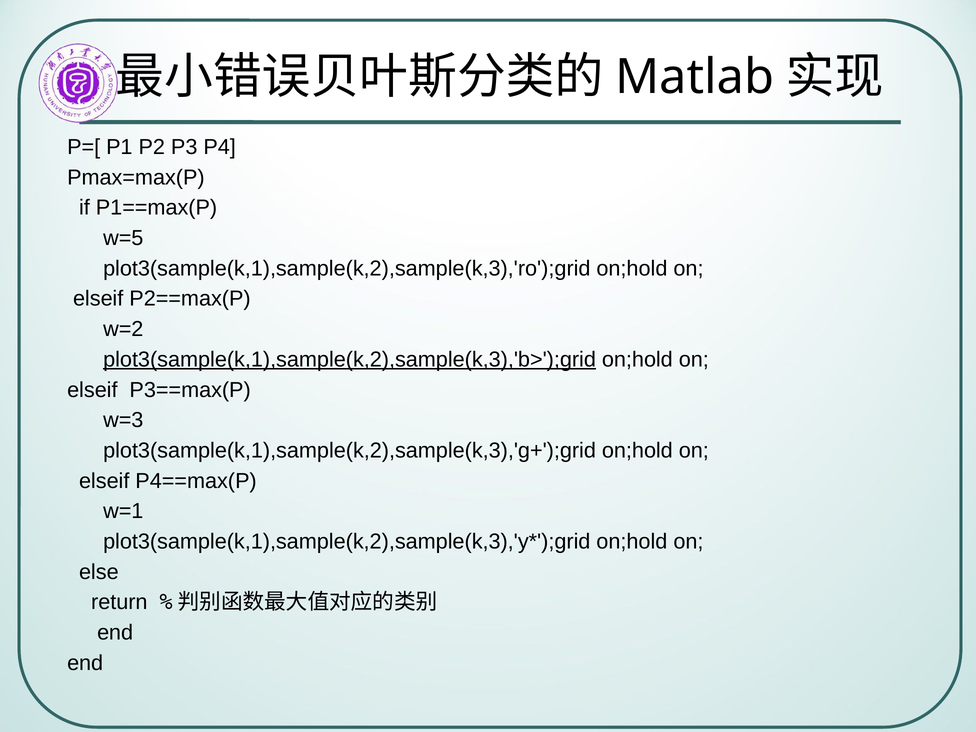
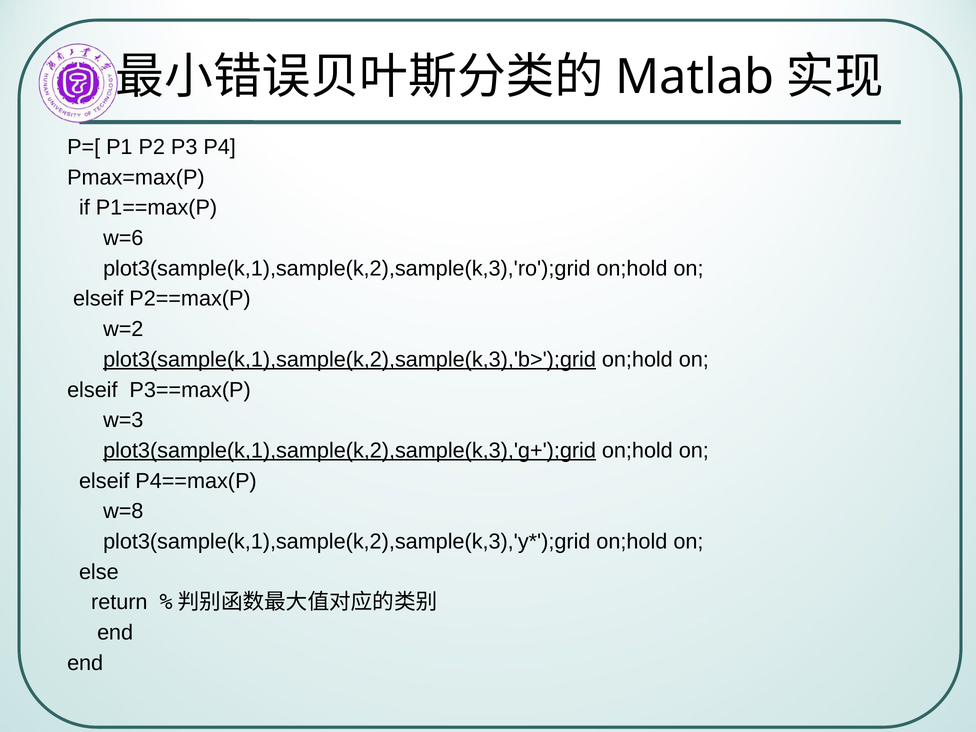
w=5: w=5 -> w=6
plot3(sample(k,1),sample(k,2),sample(k,3),'g+');grid underline: none -> present
w=1: w=1 -> w=8
